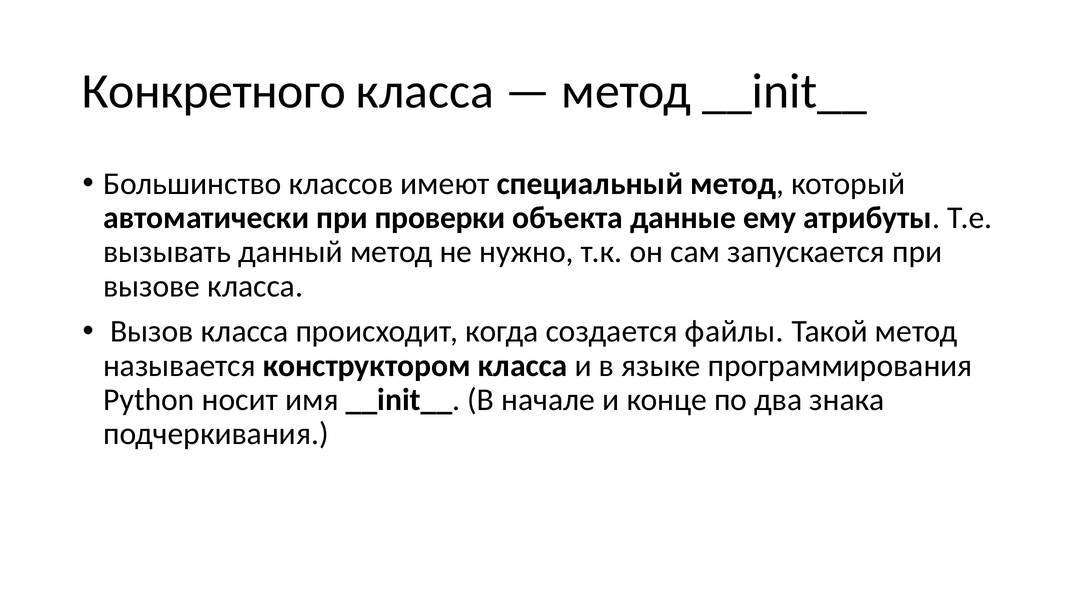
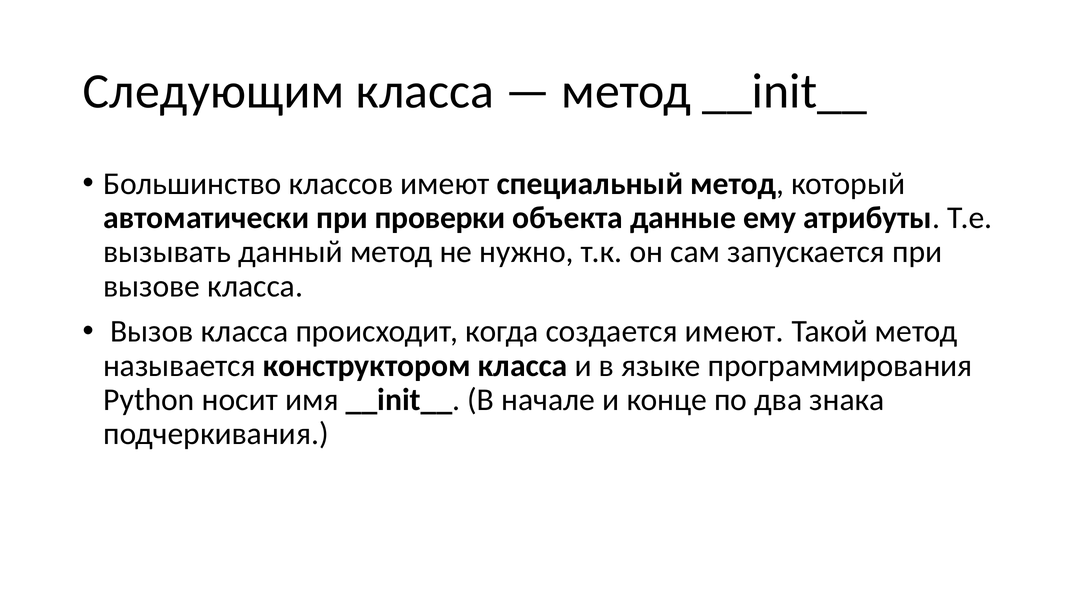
Конкретного: Конкретного -> Следующим
создается файлы: файлы -> имеют
